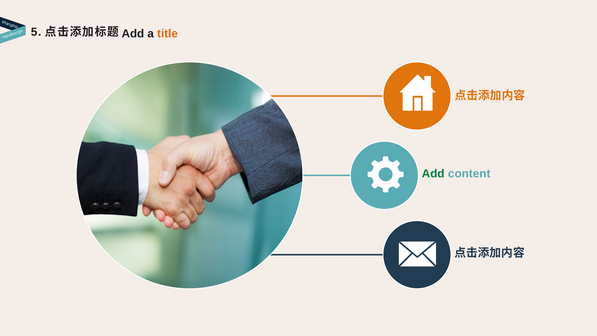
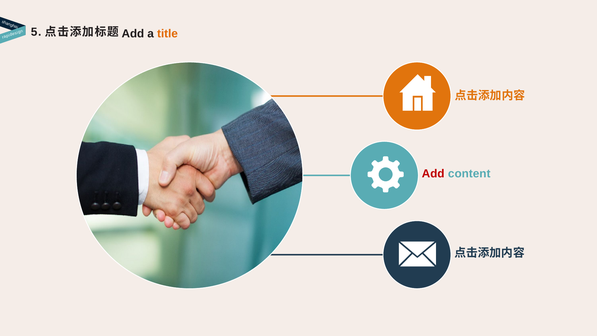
Add at (433, 173) colour: green -> red
